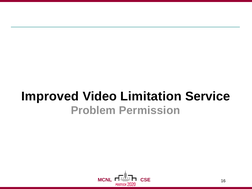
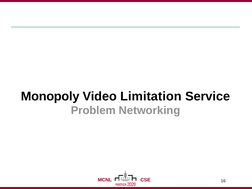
Improved: Improved -> Monopoly
Permission: Permission -> Networking
